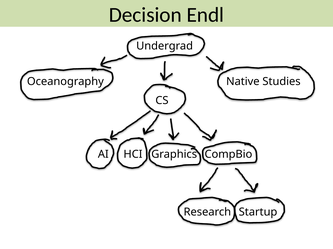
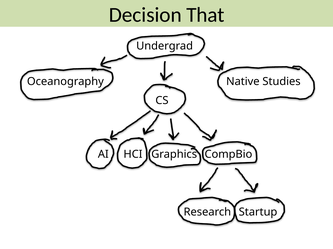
Endl: Endl -> That
